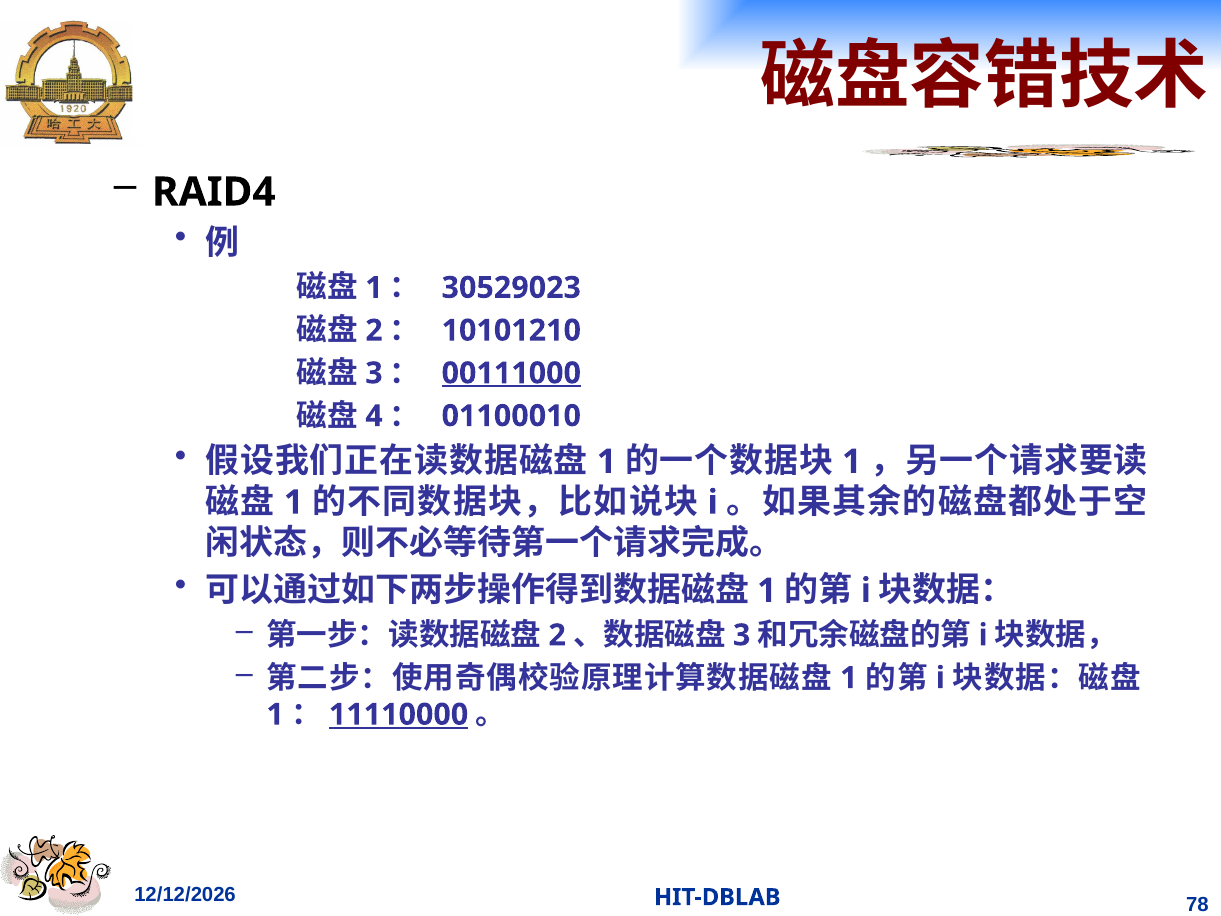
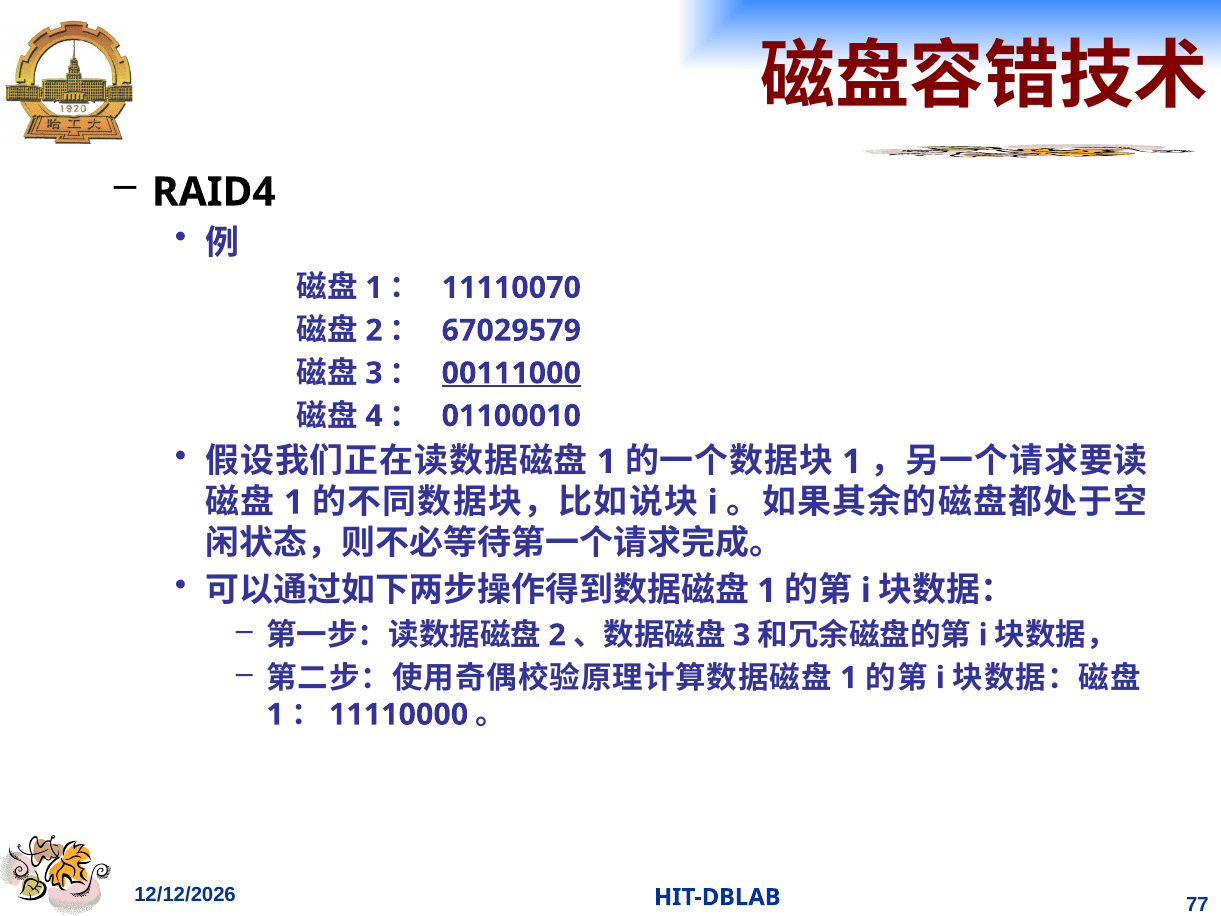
30529023: 30529023 -> 11110070
10101210: 10101210 -> 67029579
11110000 underline: present -> none
78: 78 -> 77
